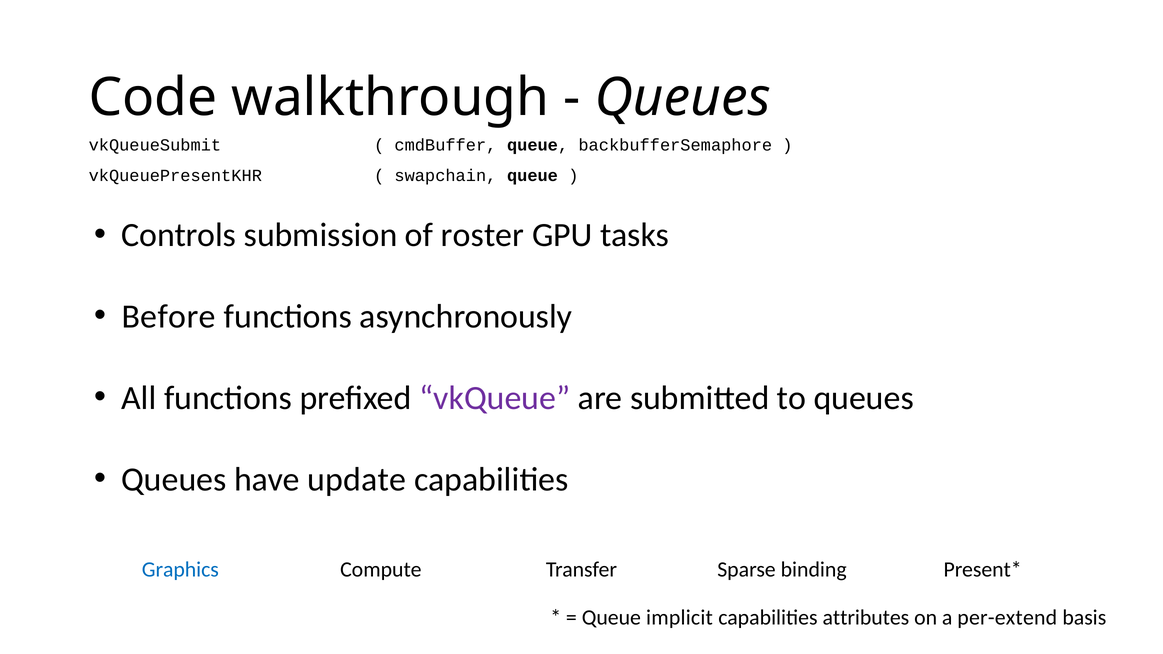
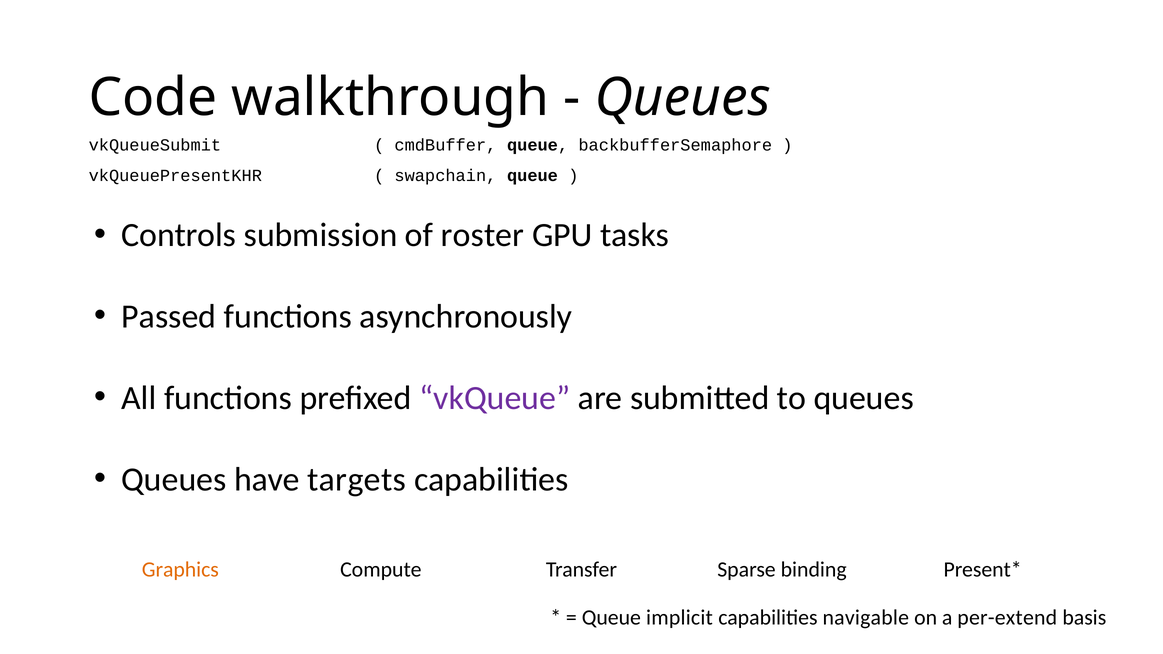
Before: Before -> Passed
update: update -> targets
Graphics colour: blue -> orange
attributes: attributes -> navigable
